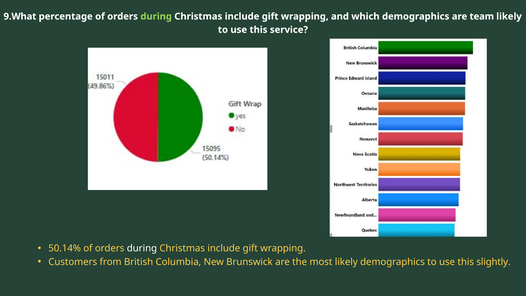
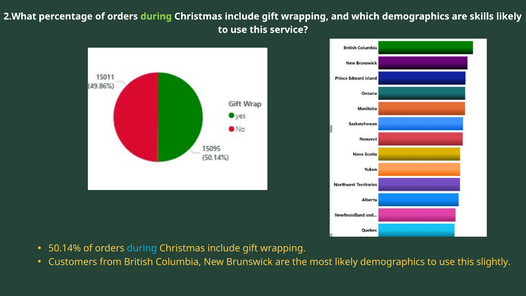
9.What: 9.What -> 2.What
team: team -> skills
during at (142, 248) colour: white -> light blue
